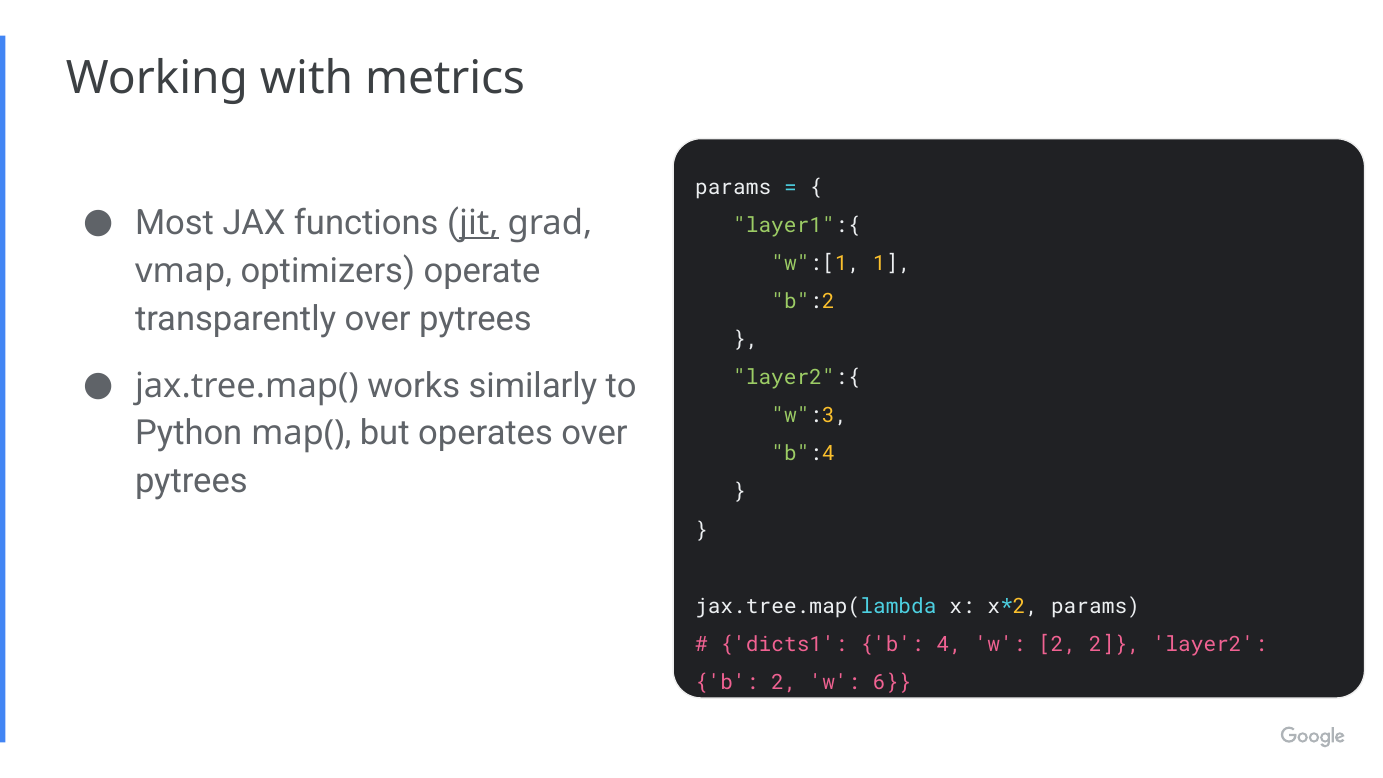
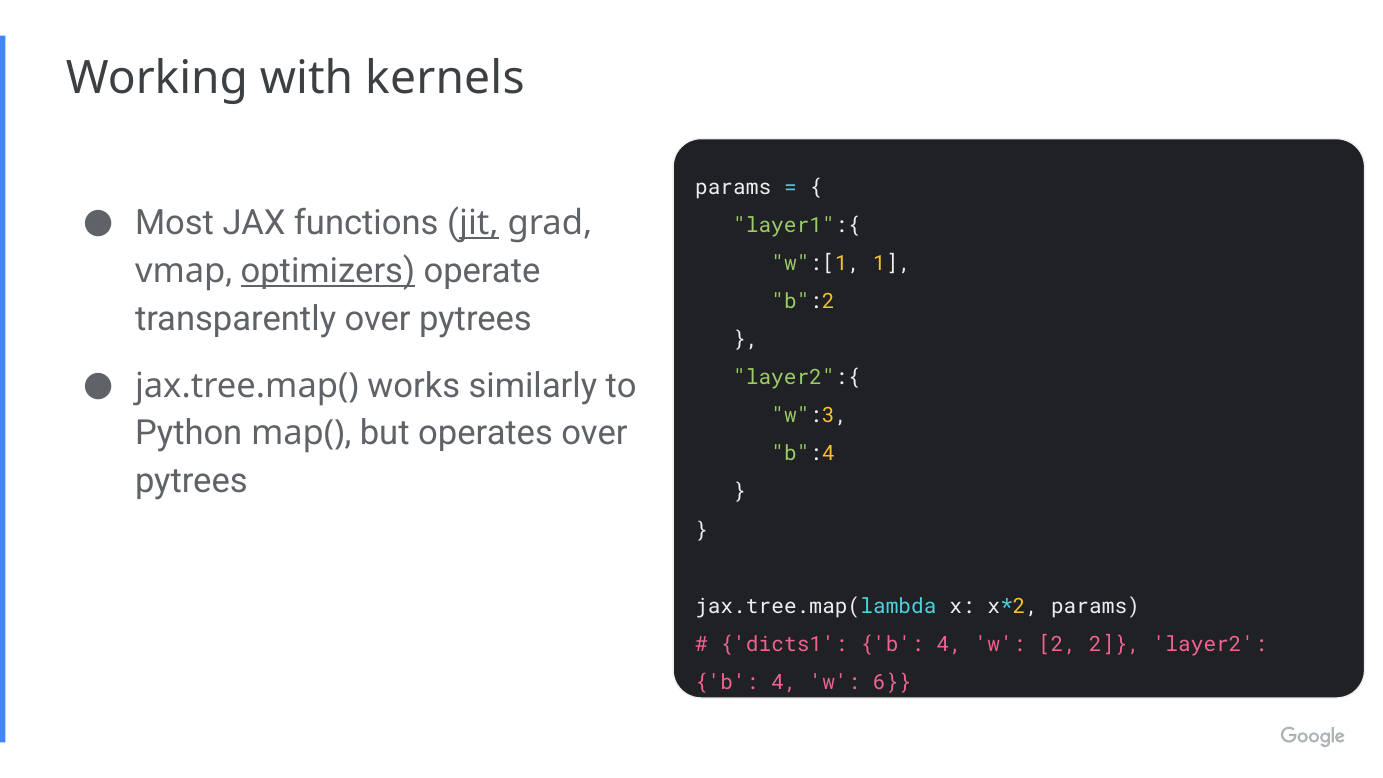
metrics: metrics -> kernels
optimizers underline: none -> present
2 at (784, 682): 2 -> 4
